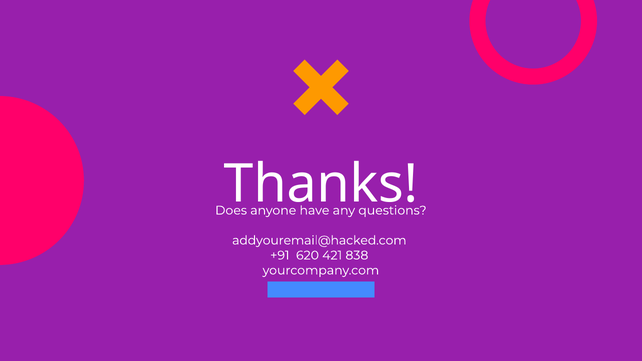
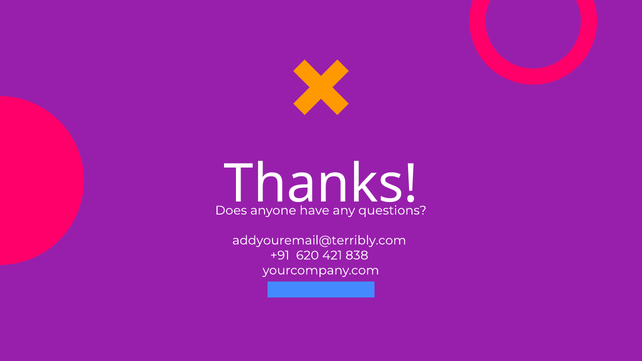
addyouremail@hacked.com: addyouremail@hacked.com -> addyouremail@terribly.com
